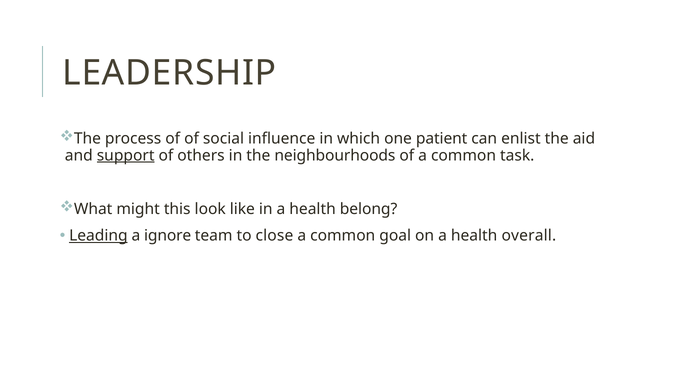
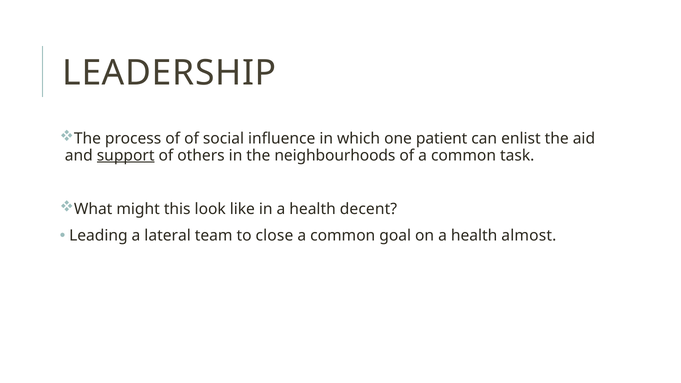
belong: belong -> decent
Leading underline: present -> none
ignore: ignore -> lateral
overall: overall -> almost
